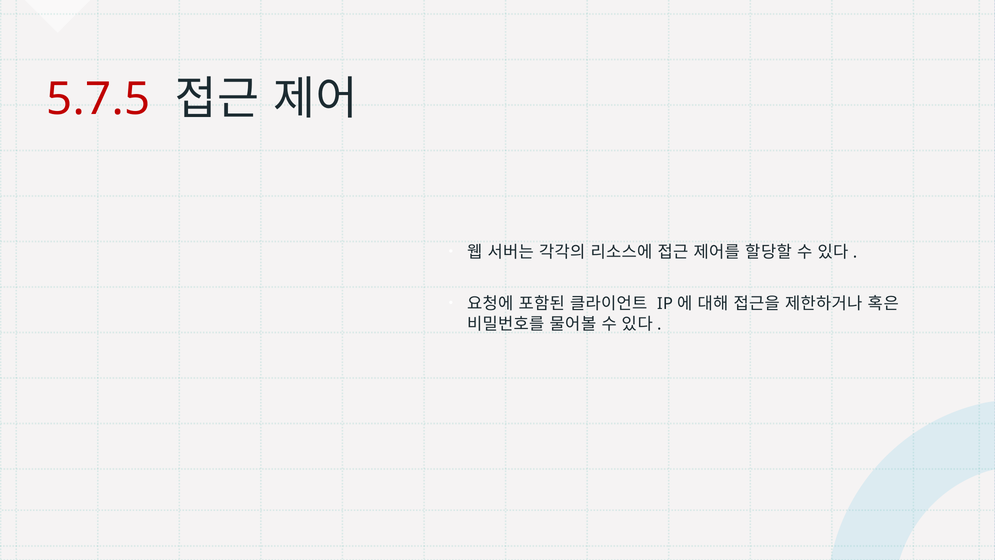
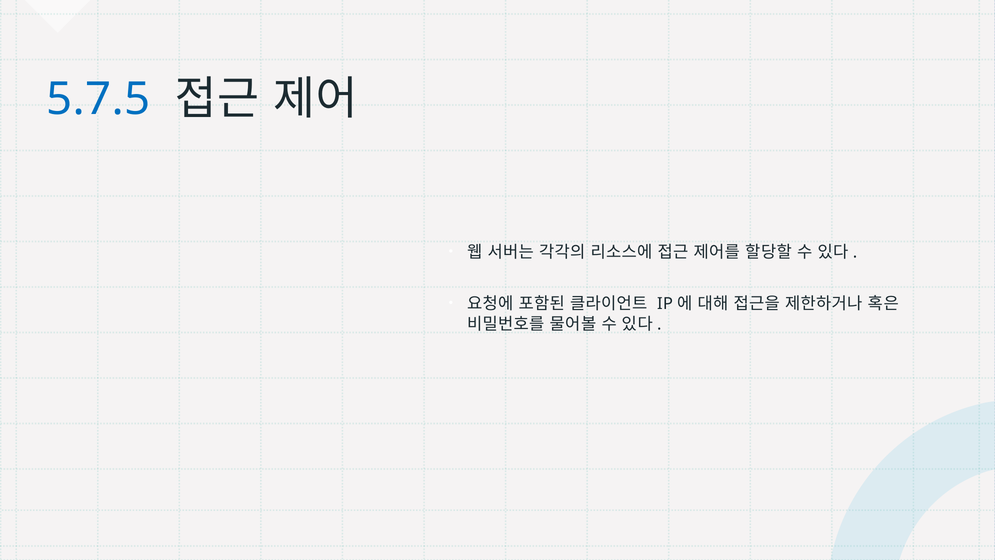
5.7.5 colour: red -> blue
